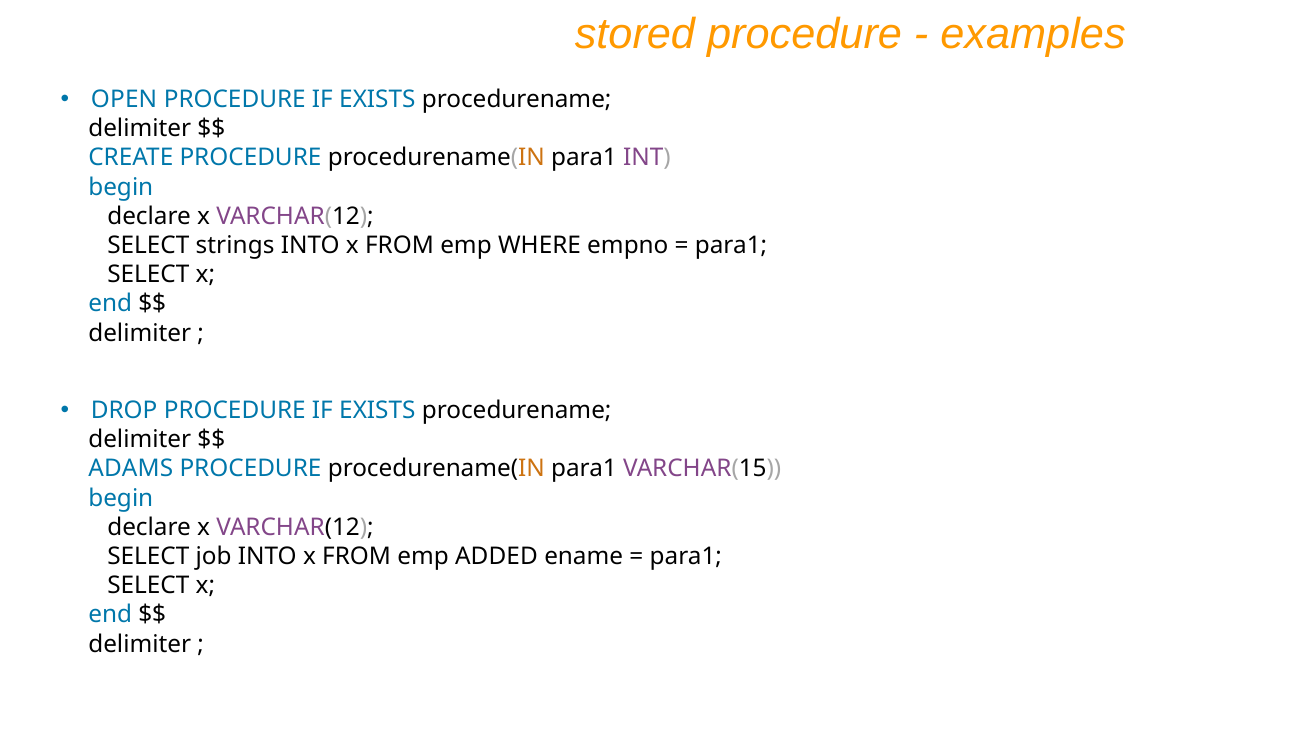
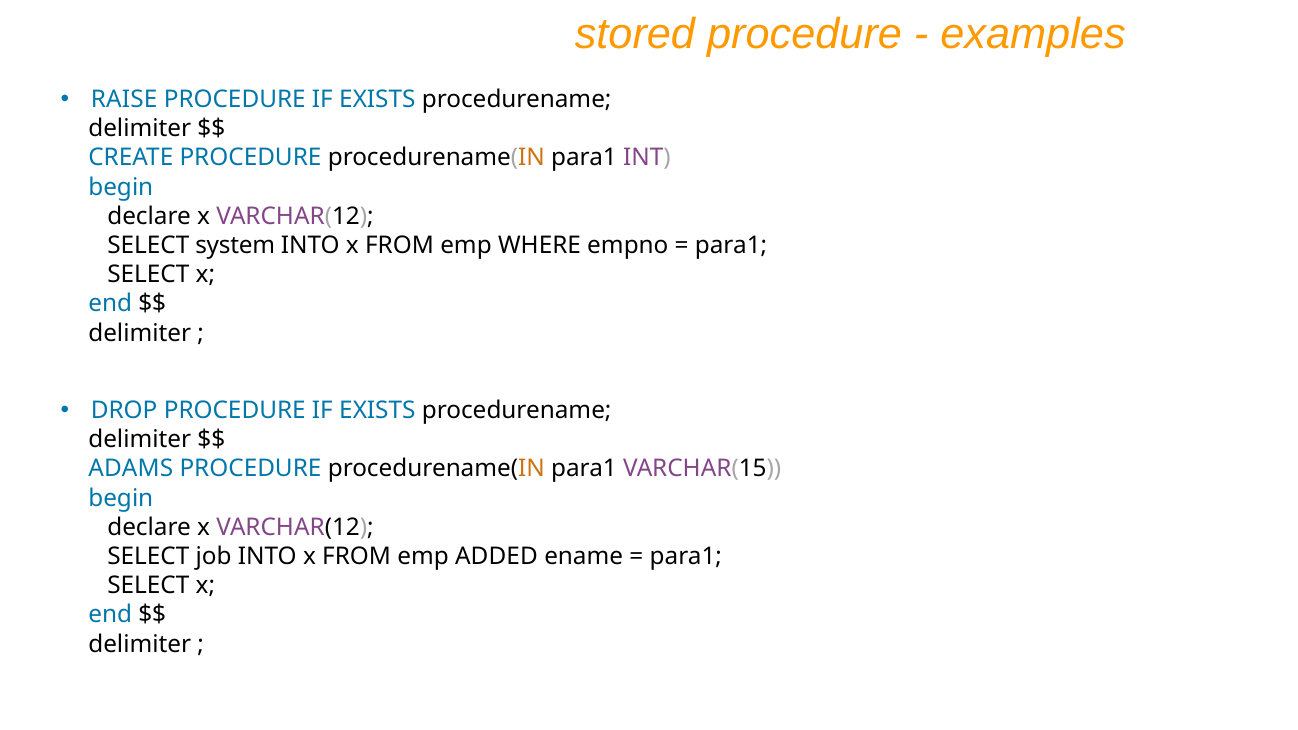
OPEN: OPEN -> RAISE
strings: strings -> system
